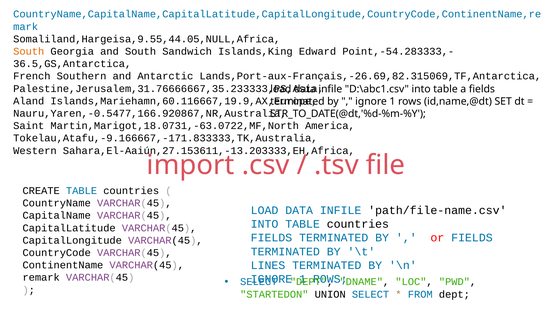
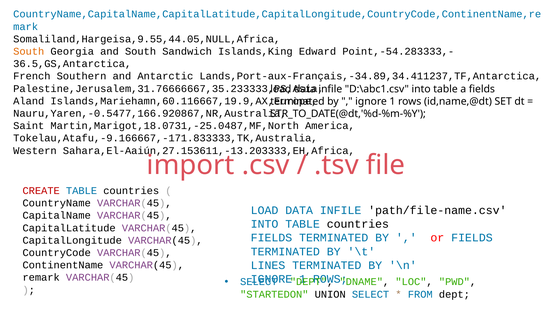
Lands,Port-aux-Français,-26.69,82.315069,TF,Antarctica: Lands,Port-aux-Français,-26.69,82.315069,TF,Antarctica -> Lands,Port-aux-Français,-34.89,34.411237,TF,Antarctica
Martin,Marigot,18.0731,-63.0722,MF,North: Martin,Marigot,18.0731,-63.0722,MF,North -> Martin,Marigot,18.0731,-25.0487,MF,North
CREATE colour: black -> red
